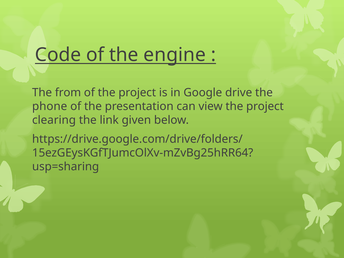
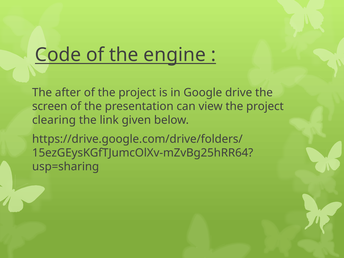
from: from -> after
phone: phone -> screen
